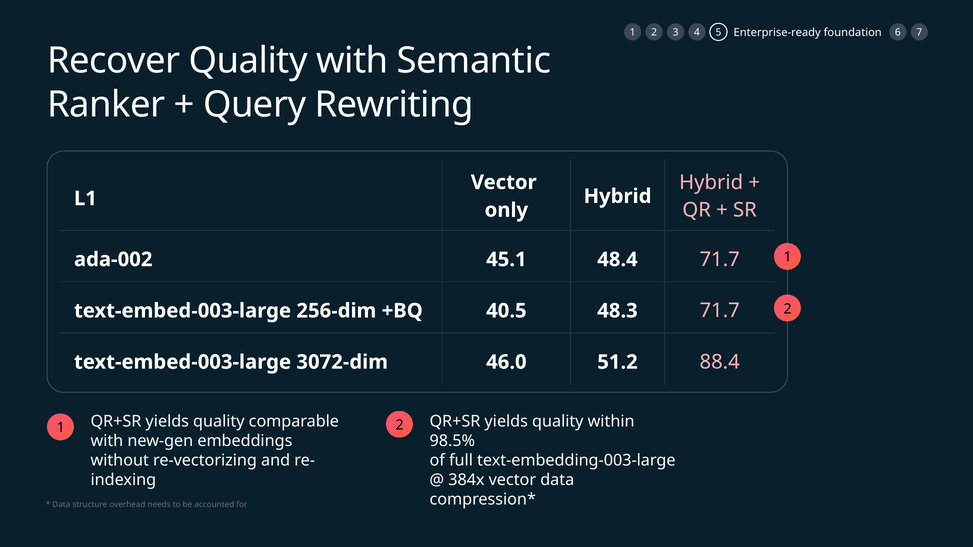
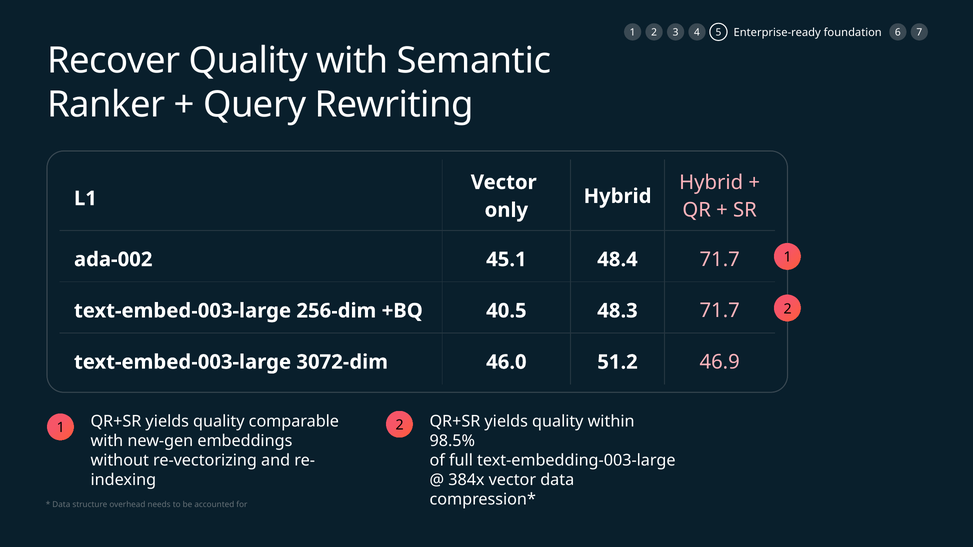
88.4: 88.4 -> 46.9
